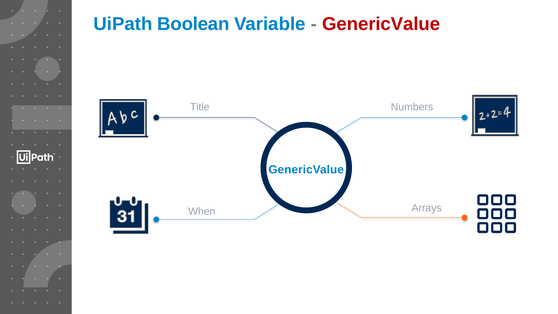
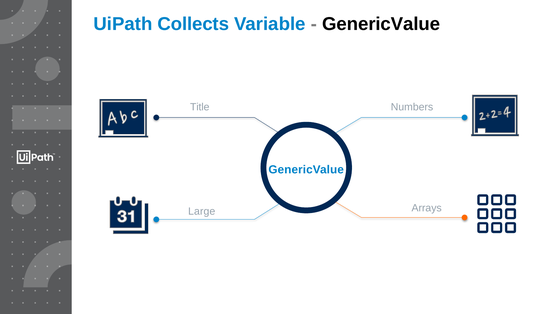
Boolean: Boolean -> Collects
GenericValue at (381, 24) colour: red -> black
When: When -> Large
